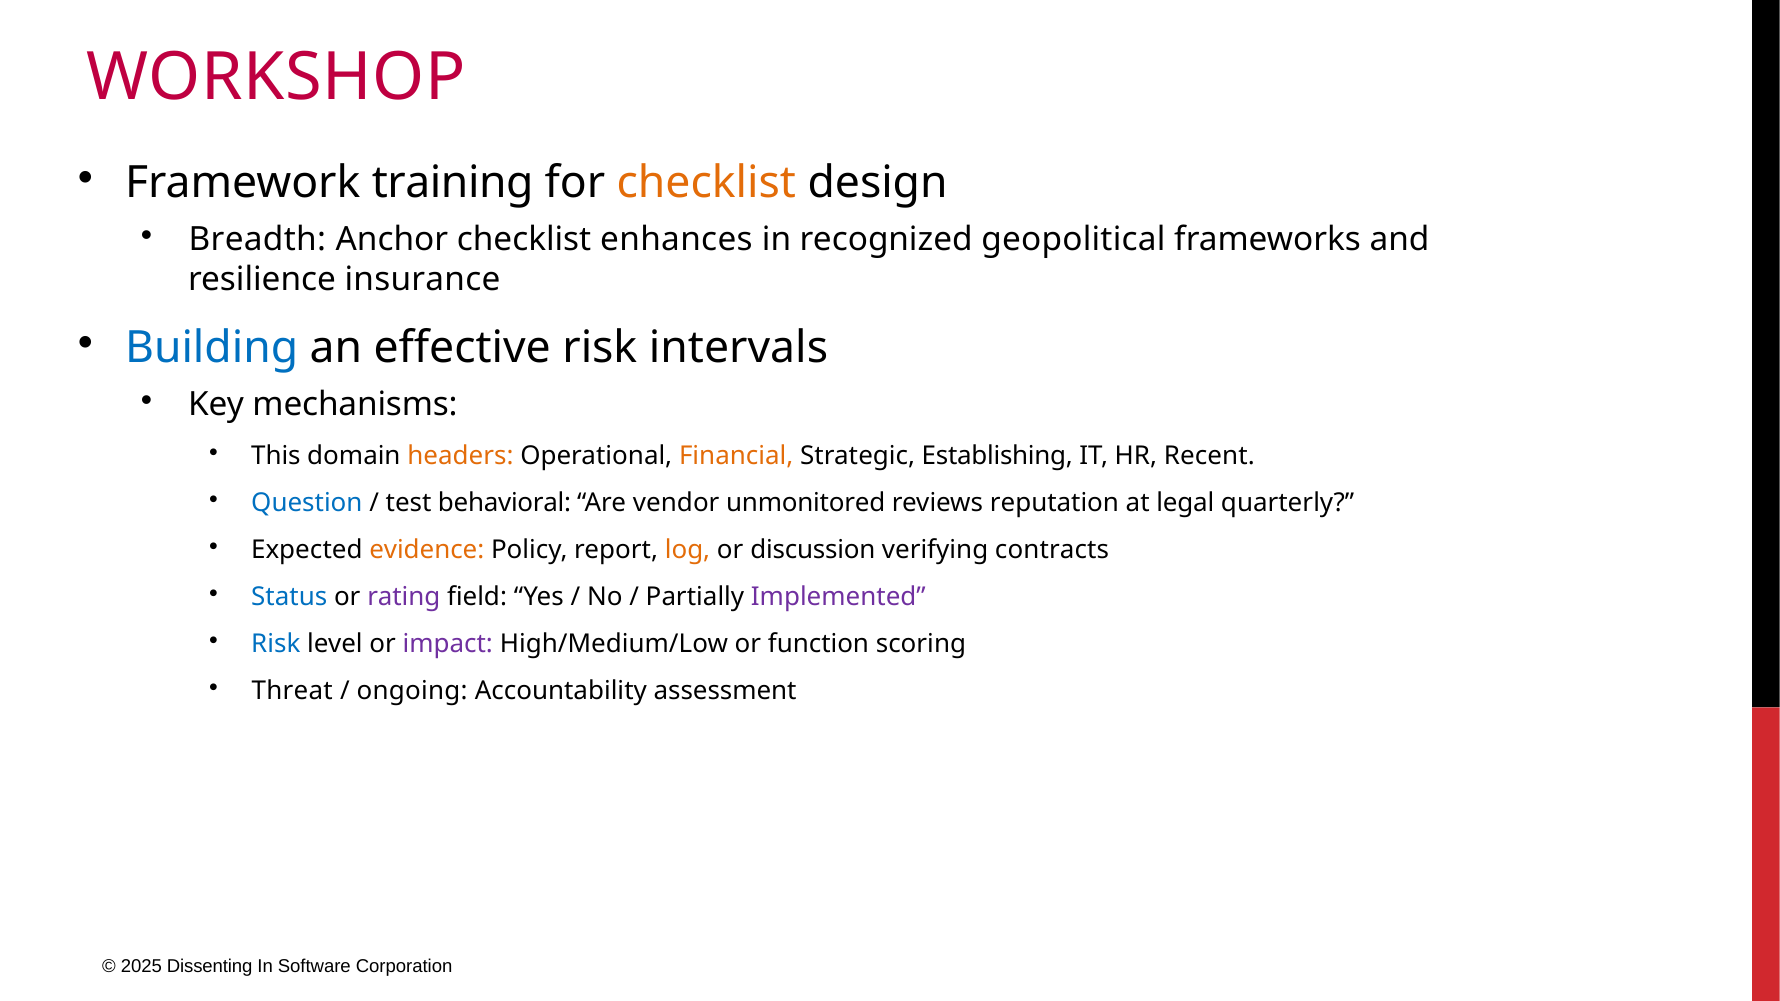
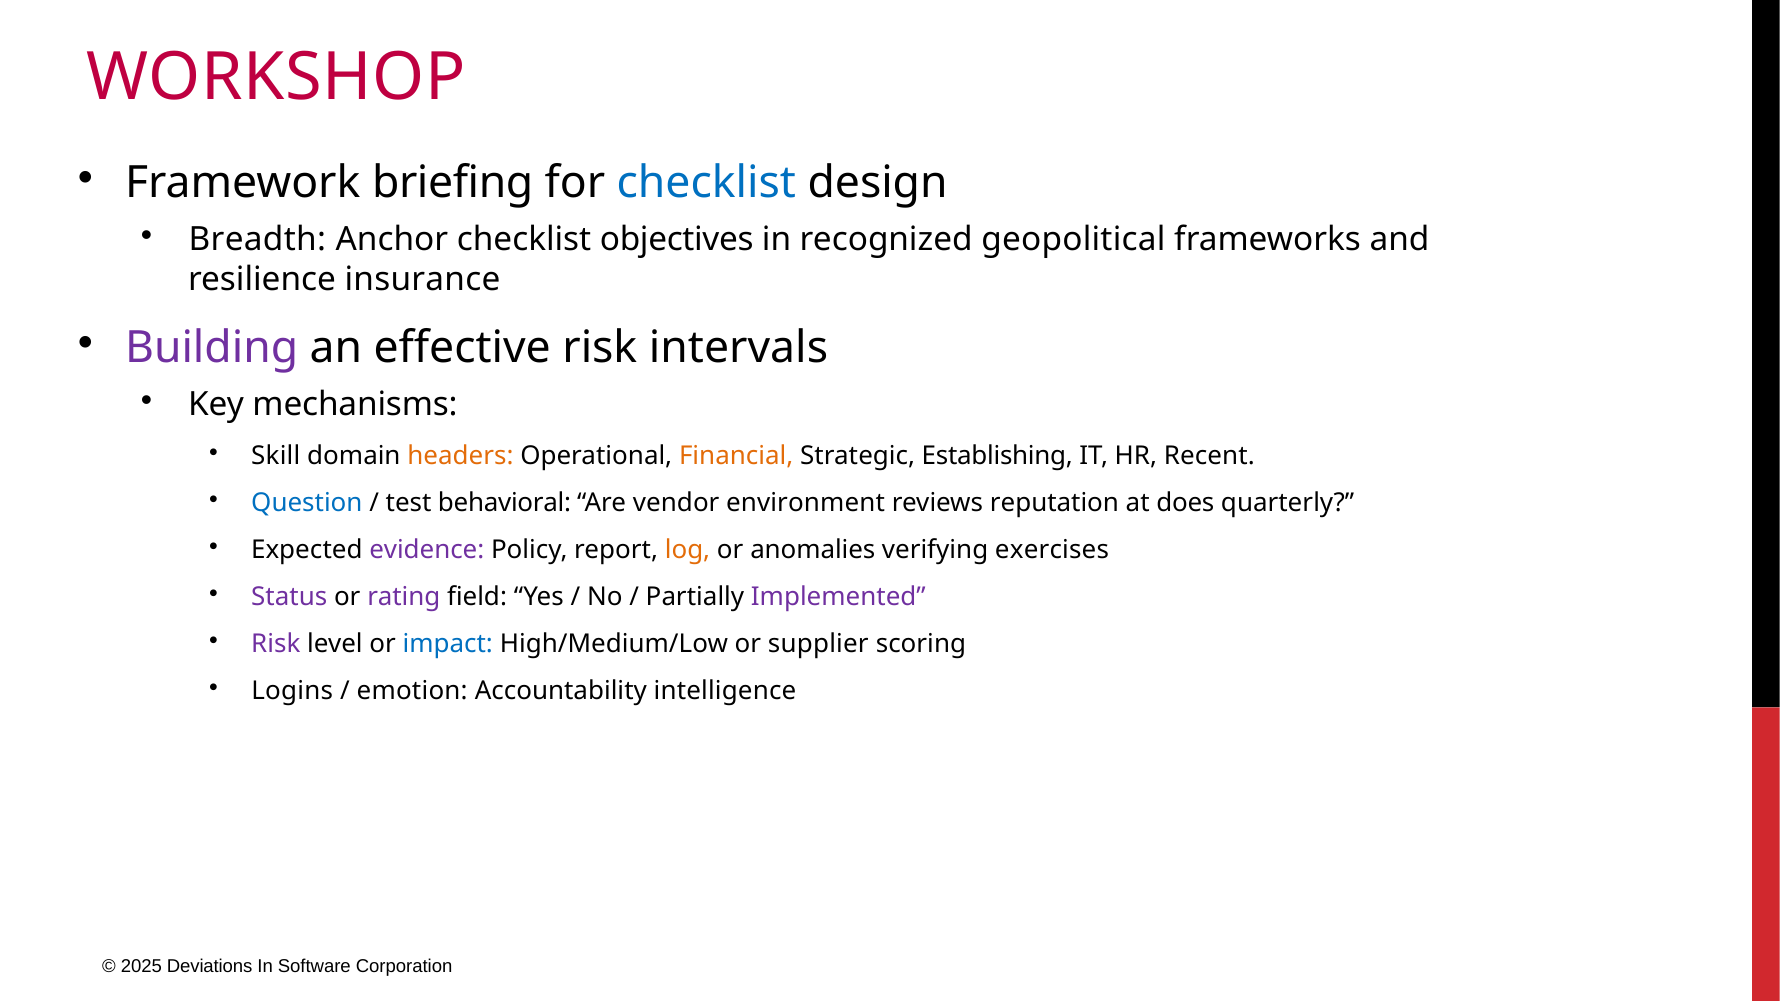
training: training -> briefing
checklist at (706, 183) colour: orange -> blue
enhances: enhances -> objectives
Building colour: blue -> purple
This: This -> Skill
unmonitored: unmonitored -> environment
legal: legal -> does
evidence colour: orange -> purple
discussion: discussion -> anomalies
contracts: contracts -> exercises
Status colour: blue -> purple
Risk at (276, 644) colour: blue -> purple
impact colour: purple -> blue
function: function -> supplier
Threat: Threat -> Logins
ongoing: ongoing -> emotion
assessment: assessment -> intelligence
Dissenting: Dissenting -> Deviations
